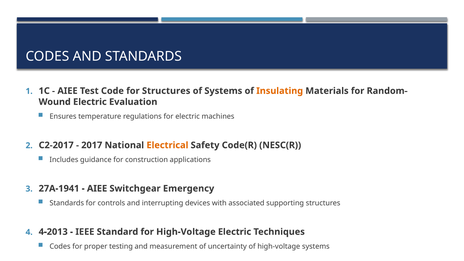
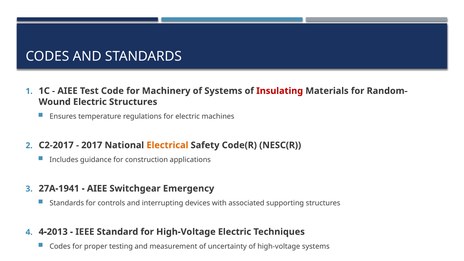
for Structures: Structures -> Machinery
Insulating colour: orange -> red
Electric Evaluation: Evaluation -> Structures
